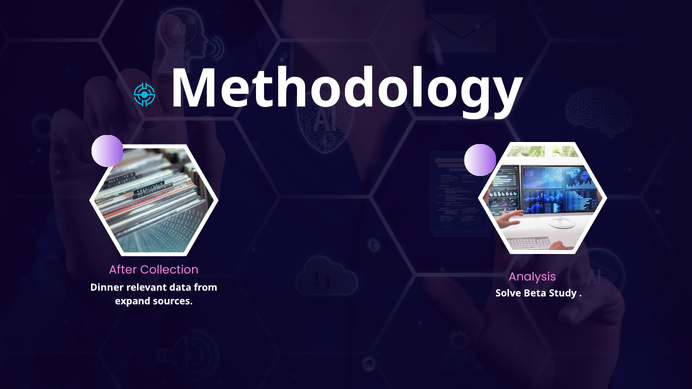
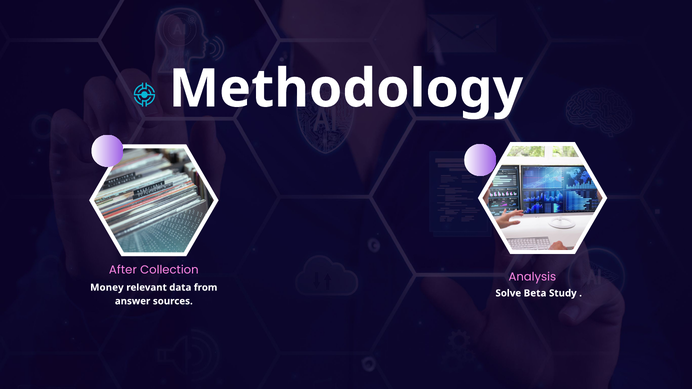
Dinner: Dinner -> Money
expand: expand -> answer
